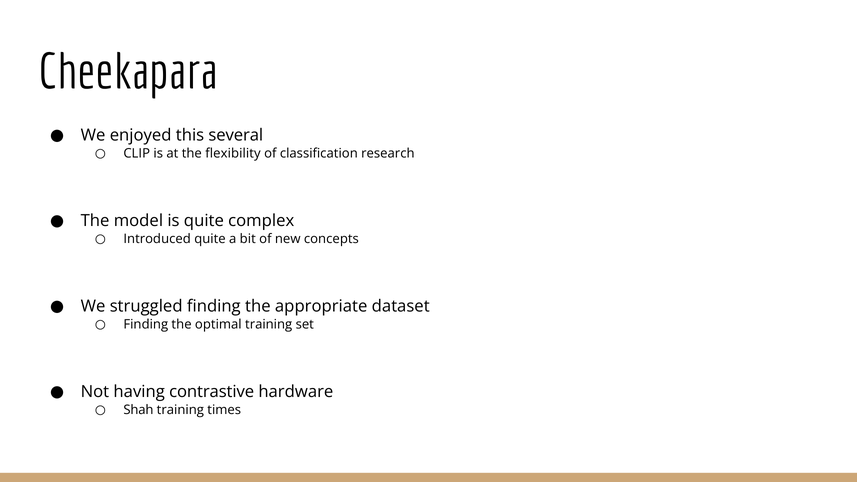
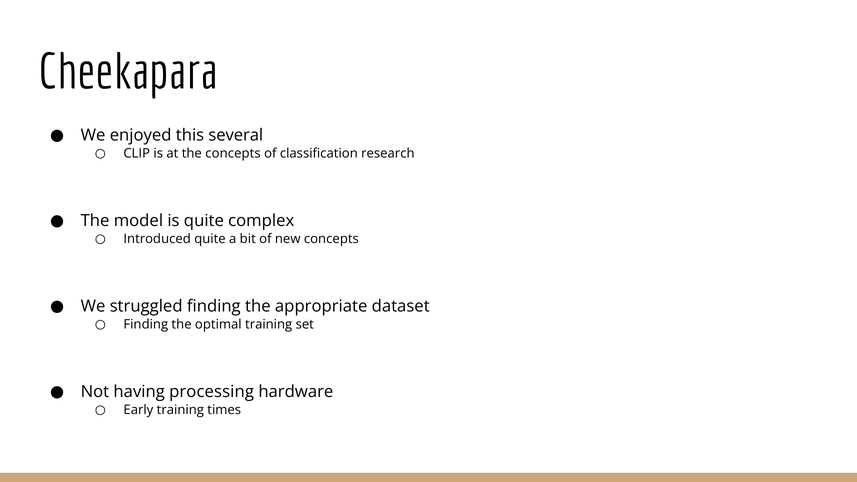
the flexibility: flexibility -> concepts
contrastive: contrastive -> processing
Shah: Shah -> Early
